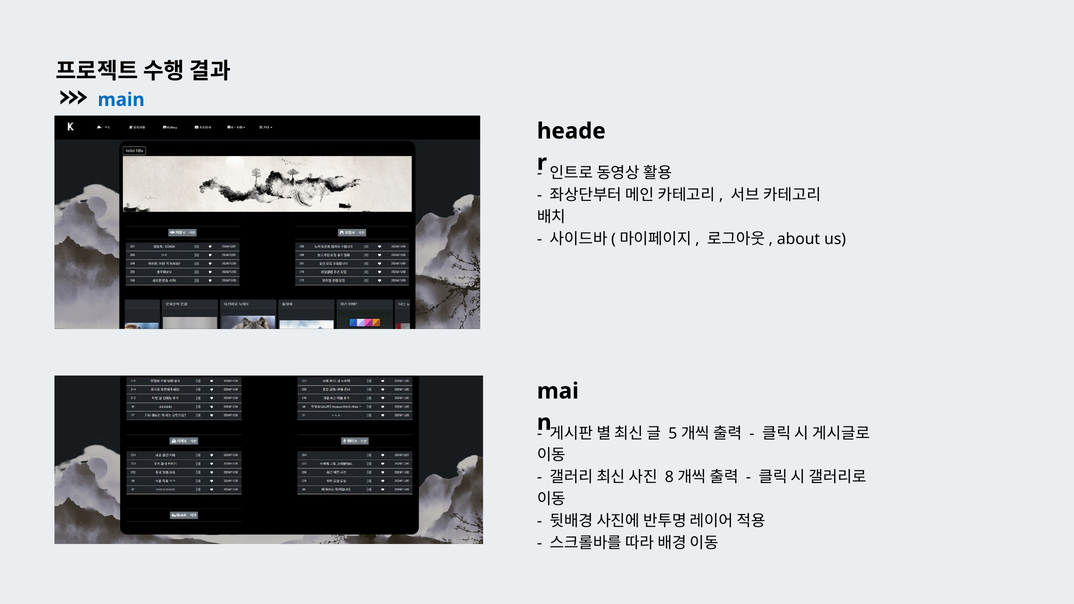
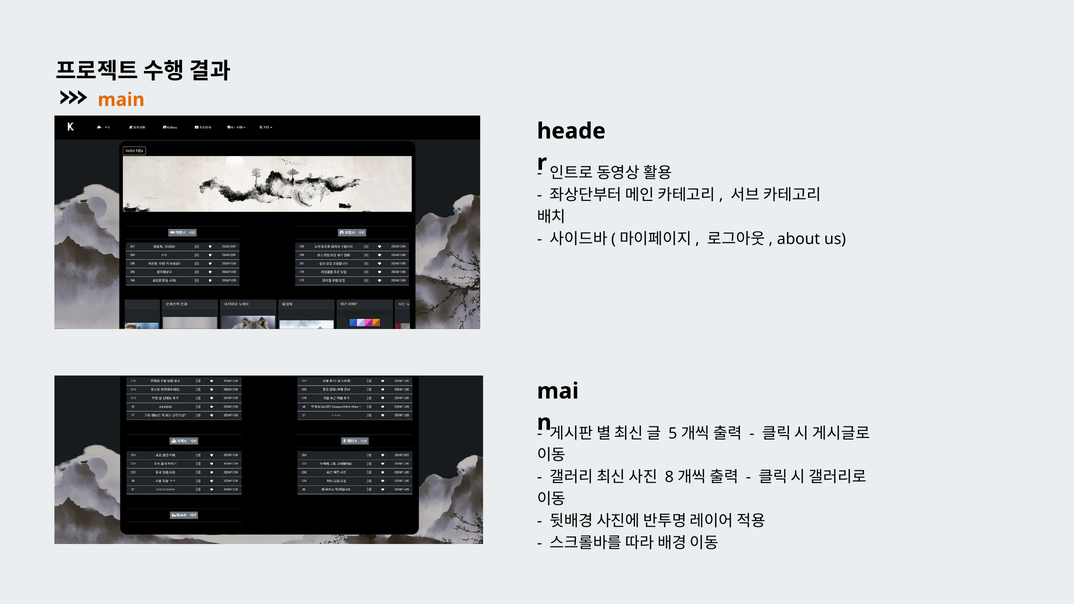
main colour: blue -> orange
